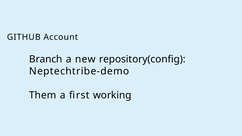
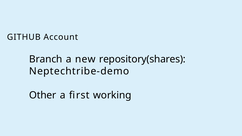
repository(config: repository(config -> repository(shares
Them: Them -> Other
